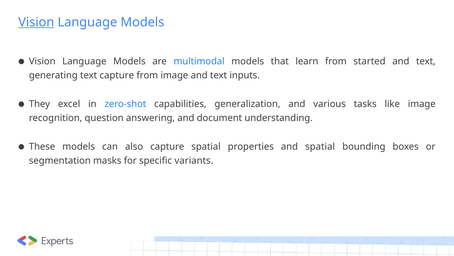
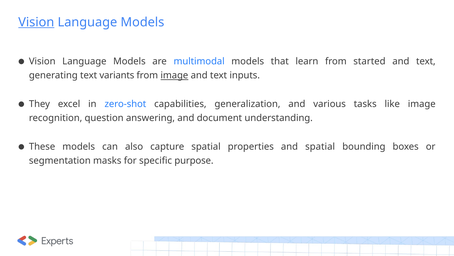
text capture: capture -> variants
image at (174, 75) underline: none -> present
variants: variants -> purpose
